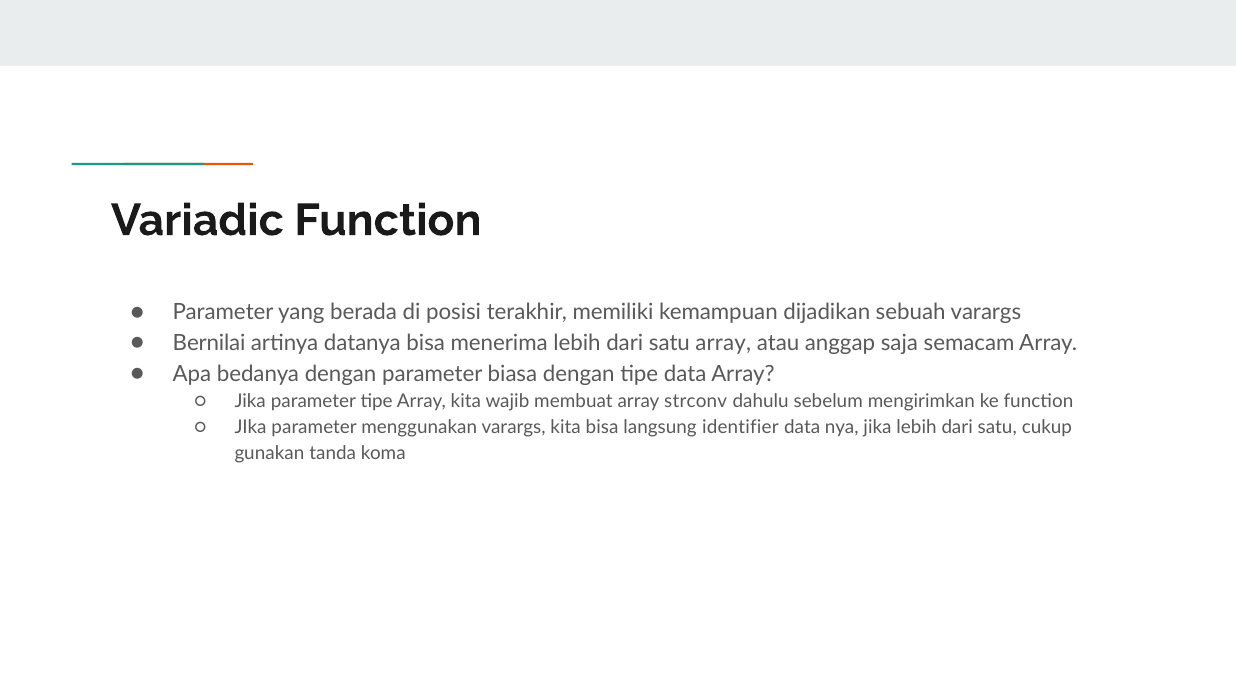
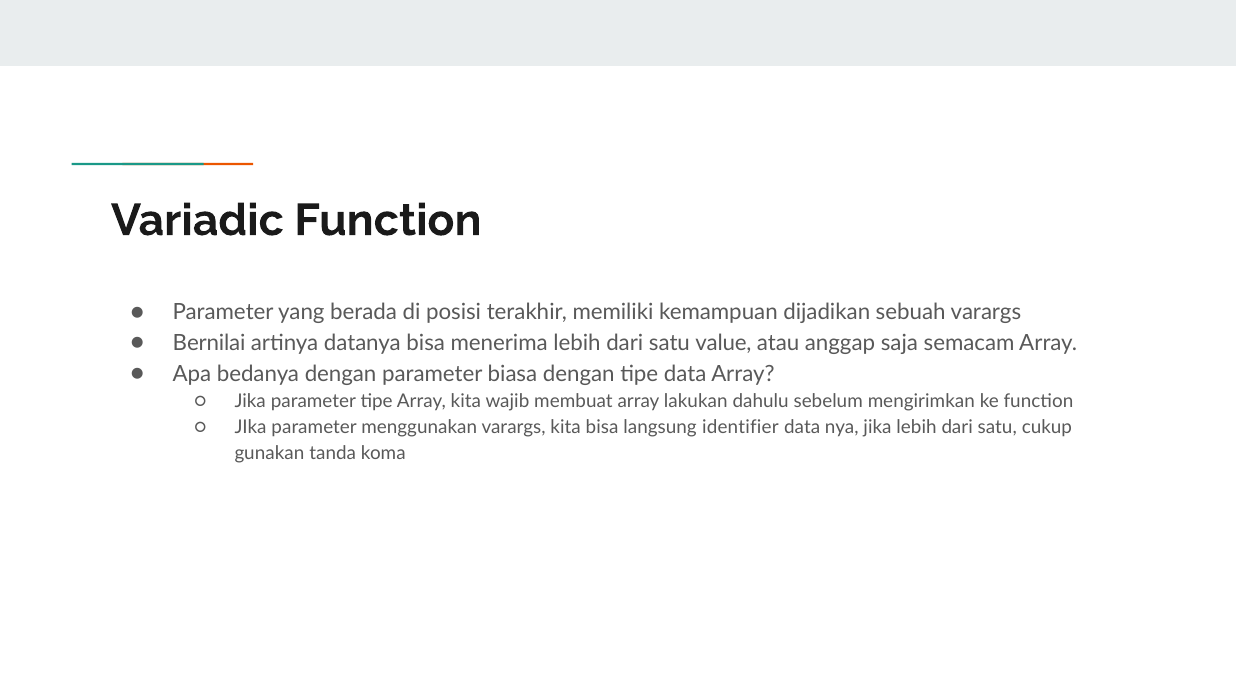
satu array: array -> value
strconv: strconv -> lakukan
